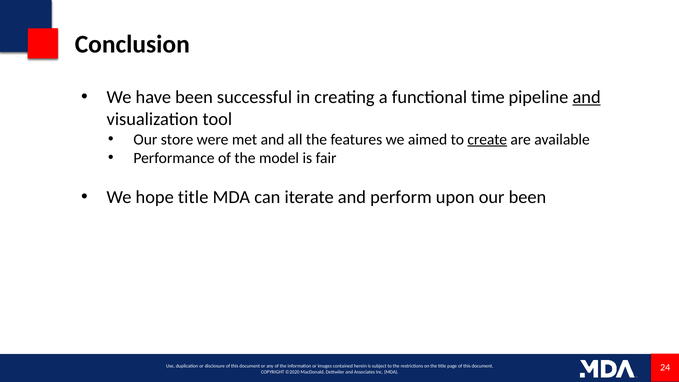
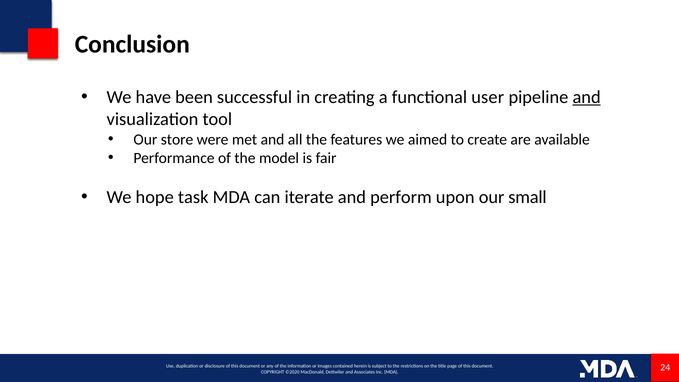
time: time -> user
create underline: present -> none
hope title: title -> task
our been: been -> small
